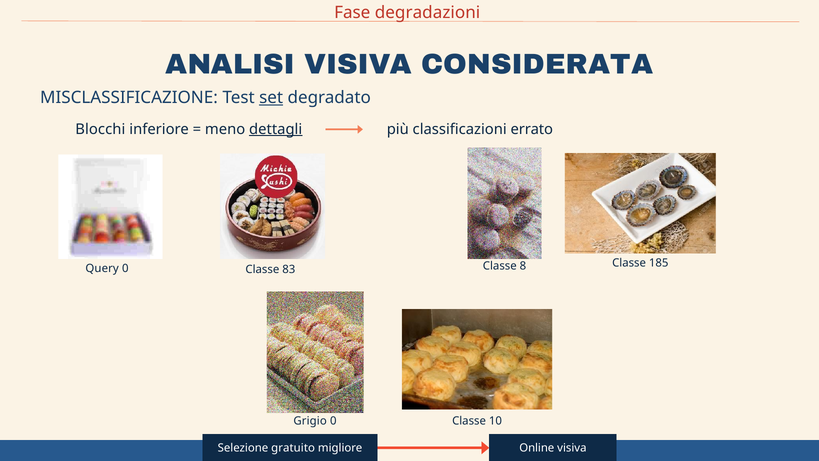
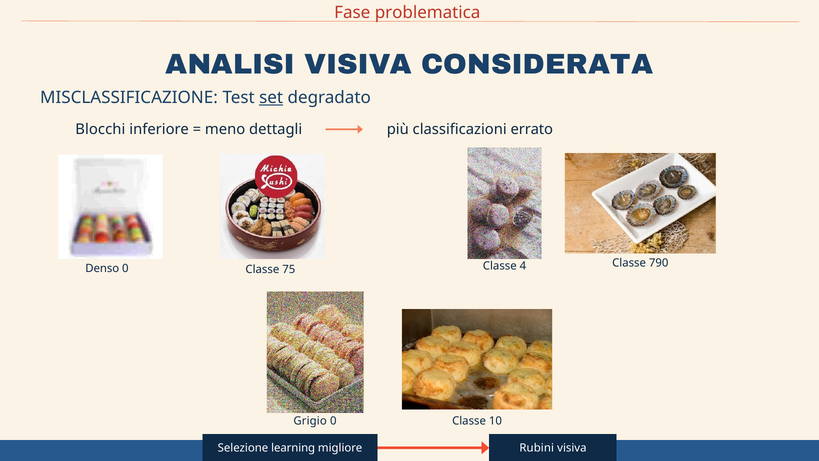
degradazioni: degradazioni -> problematica
dettagli underline: present -> none
8: 8 -> 4
185: 185 -> 790
Query: Query -> Denso
83: 83 -> 75
gratuito: gratuito -> learning
Online: Online -> Rubini
